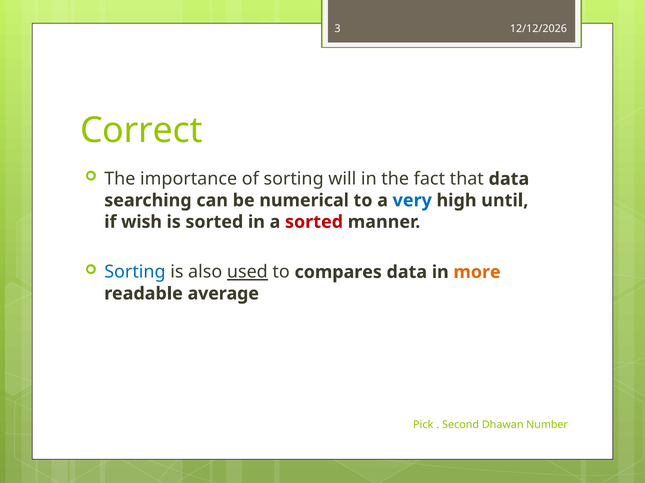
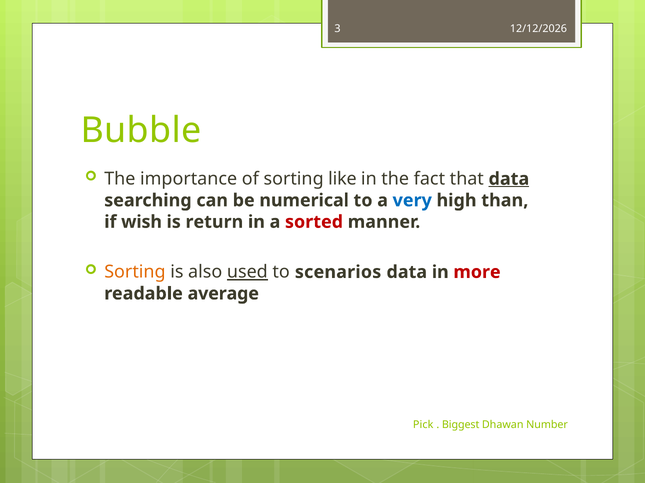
Correct: Correct -> Bubble
will: will -> like
data at (509, 179) underline: none -> present
until: until -> than
is sorted: sorted -> return
Sorting at (135, 272) colour: blue -> orange
compares: compares -> scenarios
more colour: orange -> red
Second: Second -> Biggest
